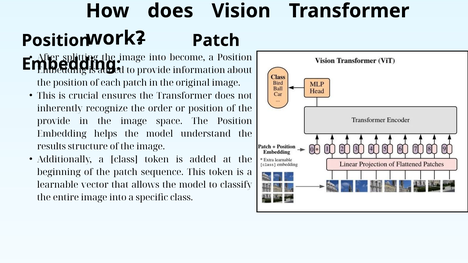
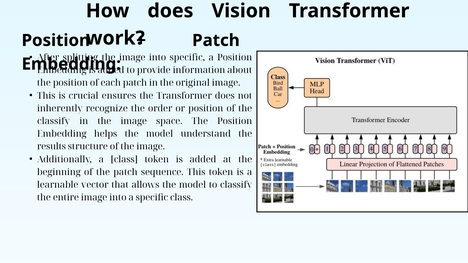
into become: become -> specific
provide at (54, 121): provide -> classify
